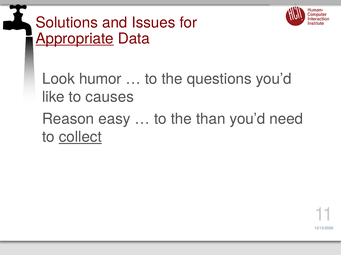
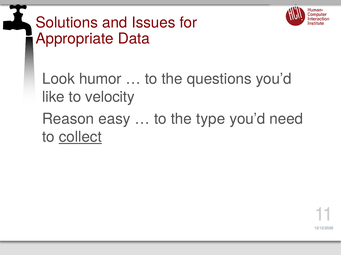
Appropriate underline: present -> none
causes: causes -> velocity
than: than -> type
